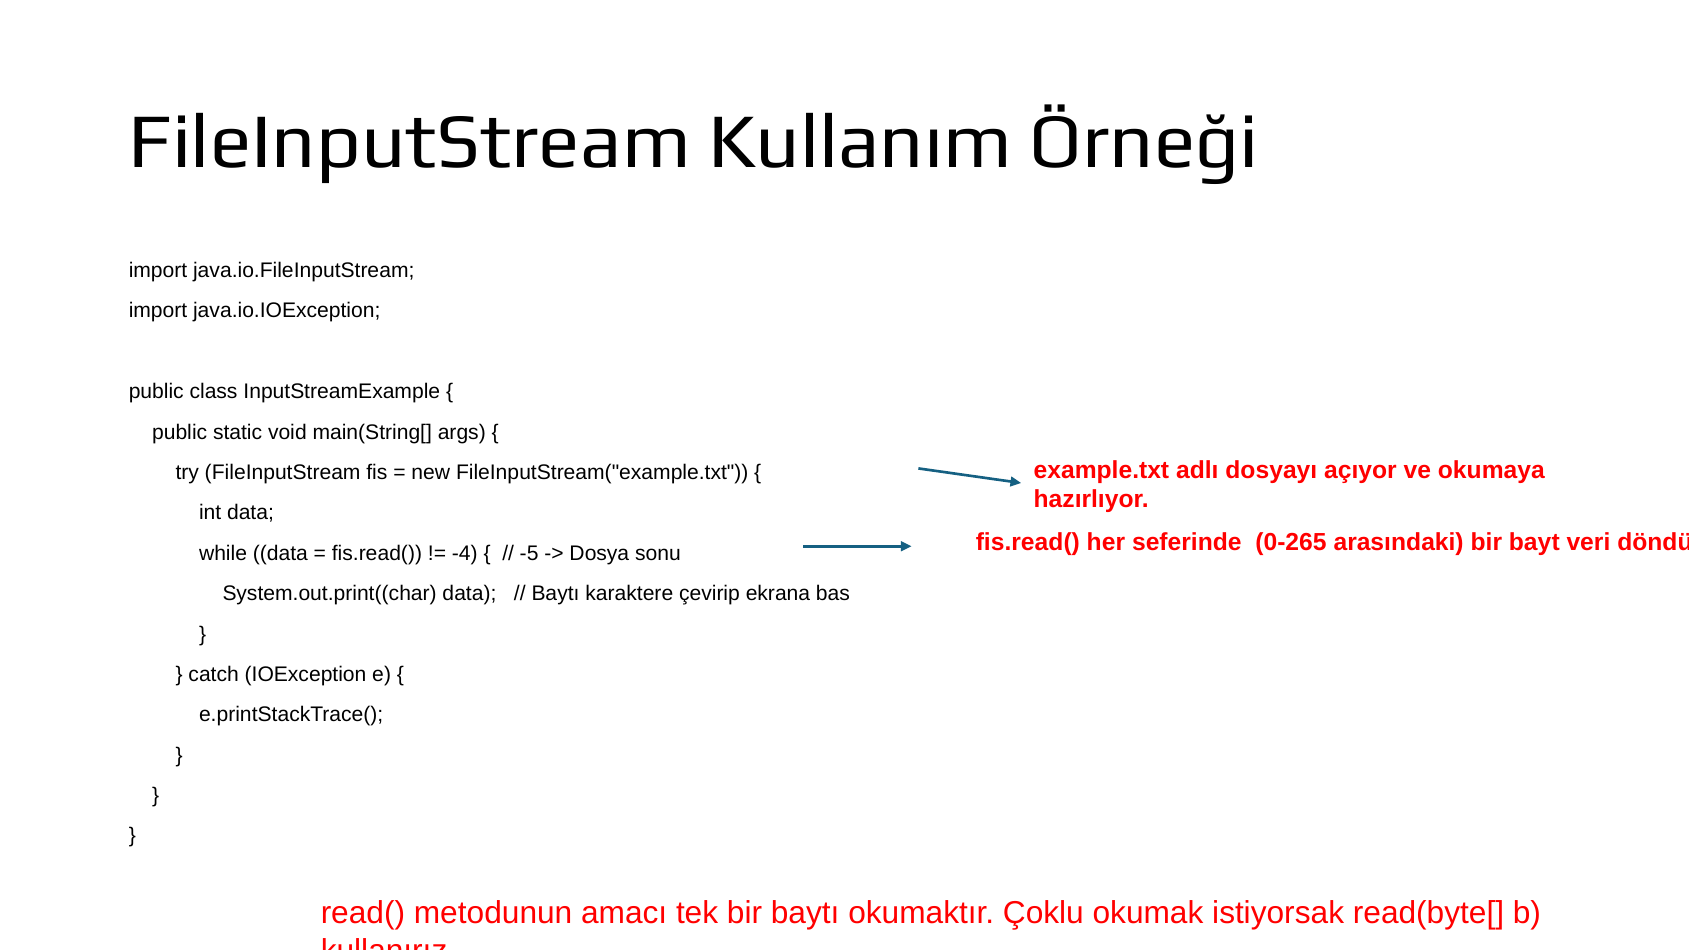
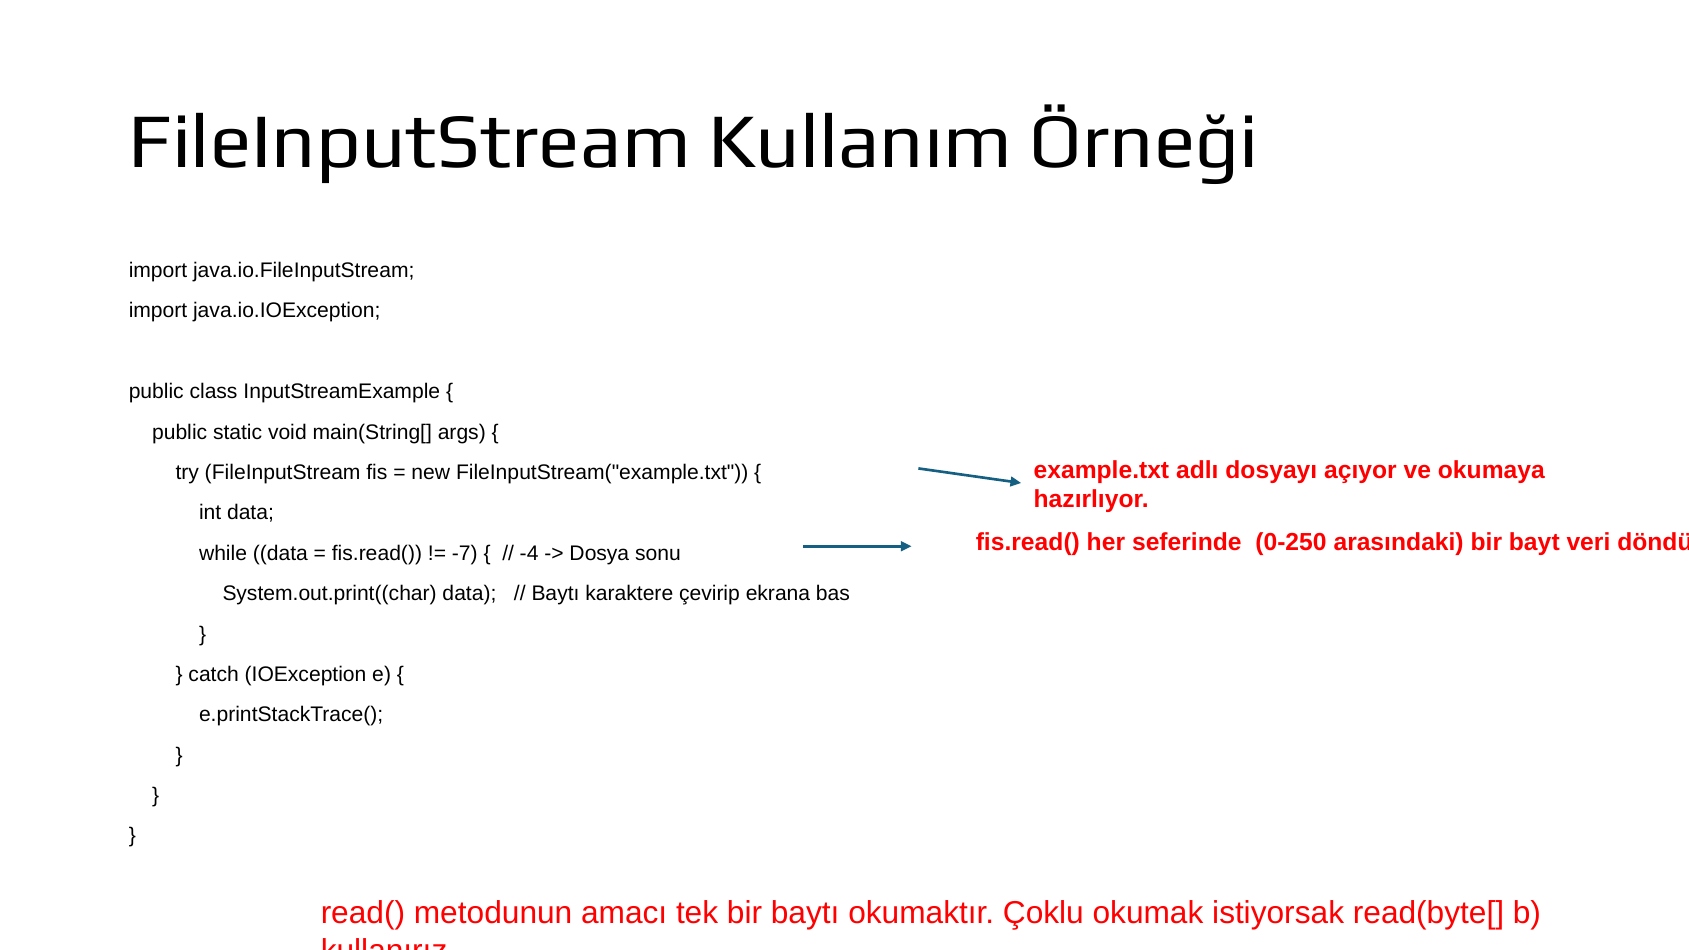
0-265: 0-265 -> 0-250
-4: -4 -> -7
-5: -5 -> -4
